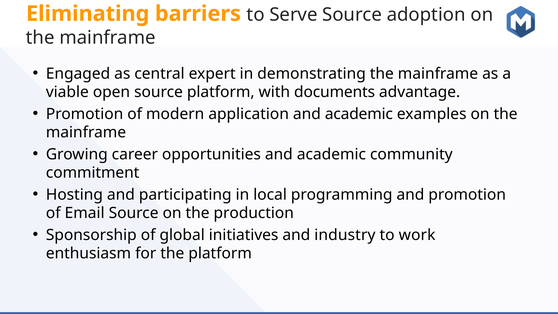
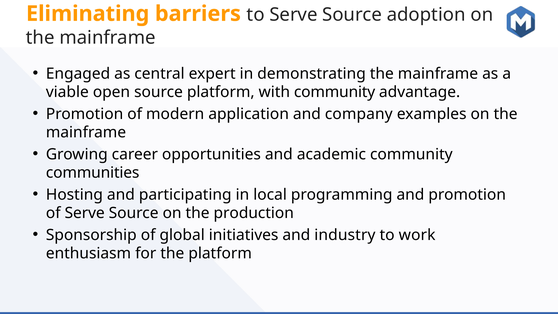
with documents: documents -> community
application and academic: academic -> company
commitment: commitment -> communities
of Email: Email -> Serve
